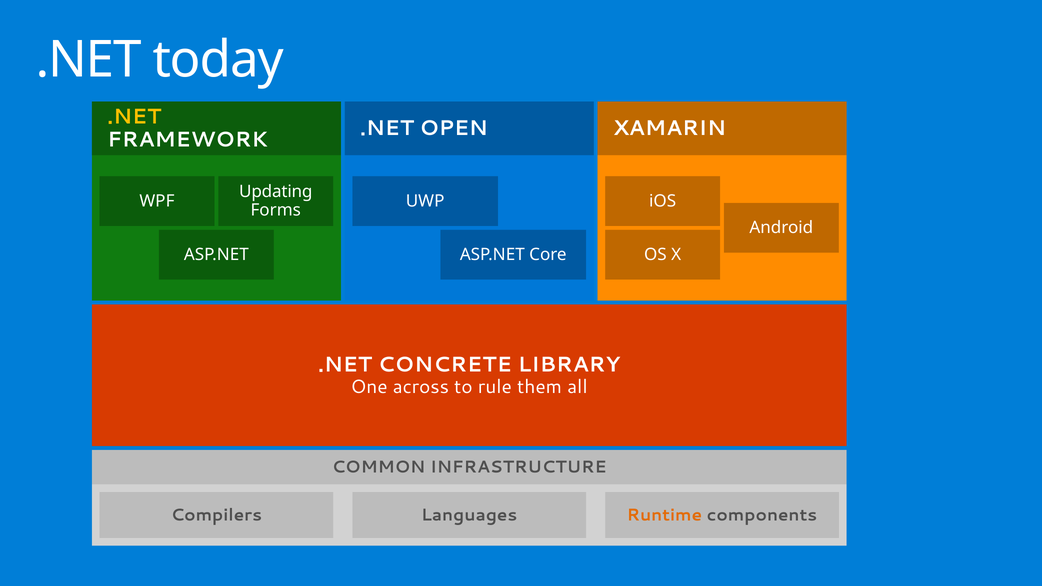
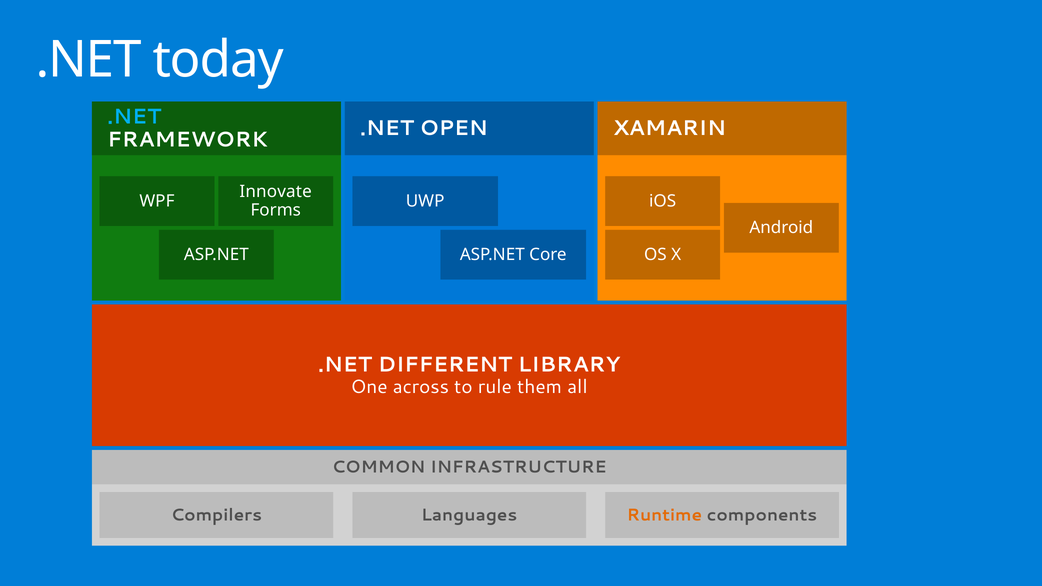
.NET at (134, 117) colour: yellow -> light blue
Updating: Updating -> Innovate
CONCRETE: CONCRETE -> DIFFERENT
